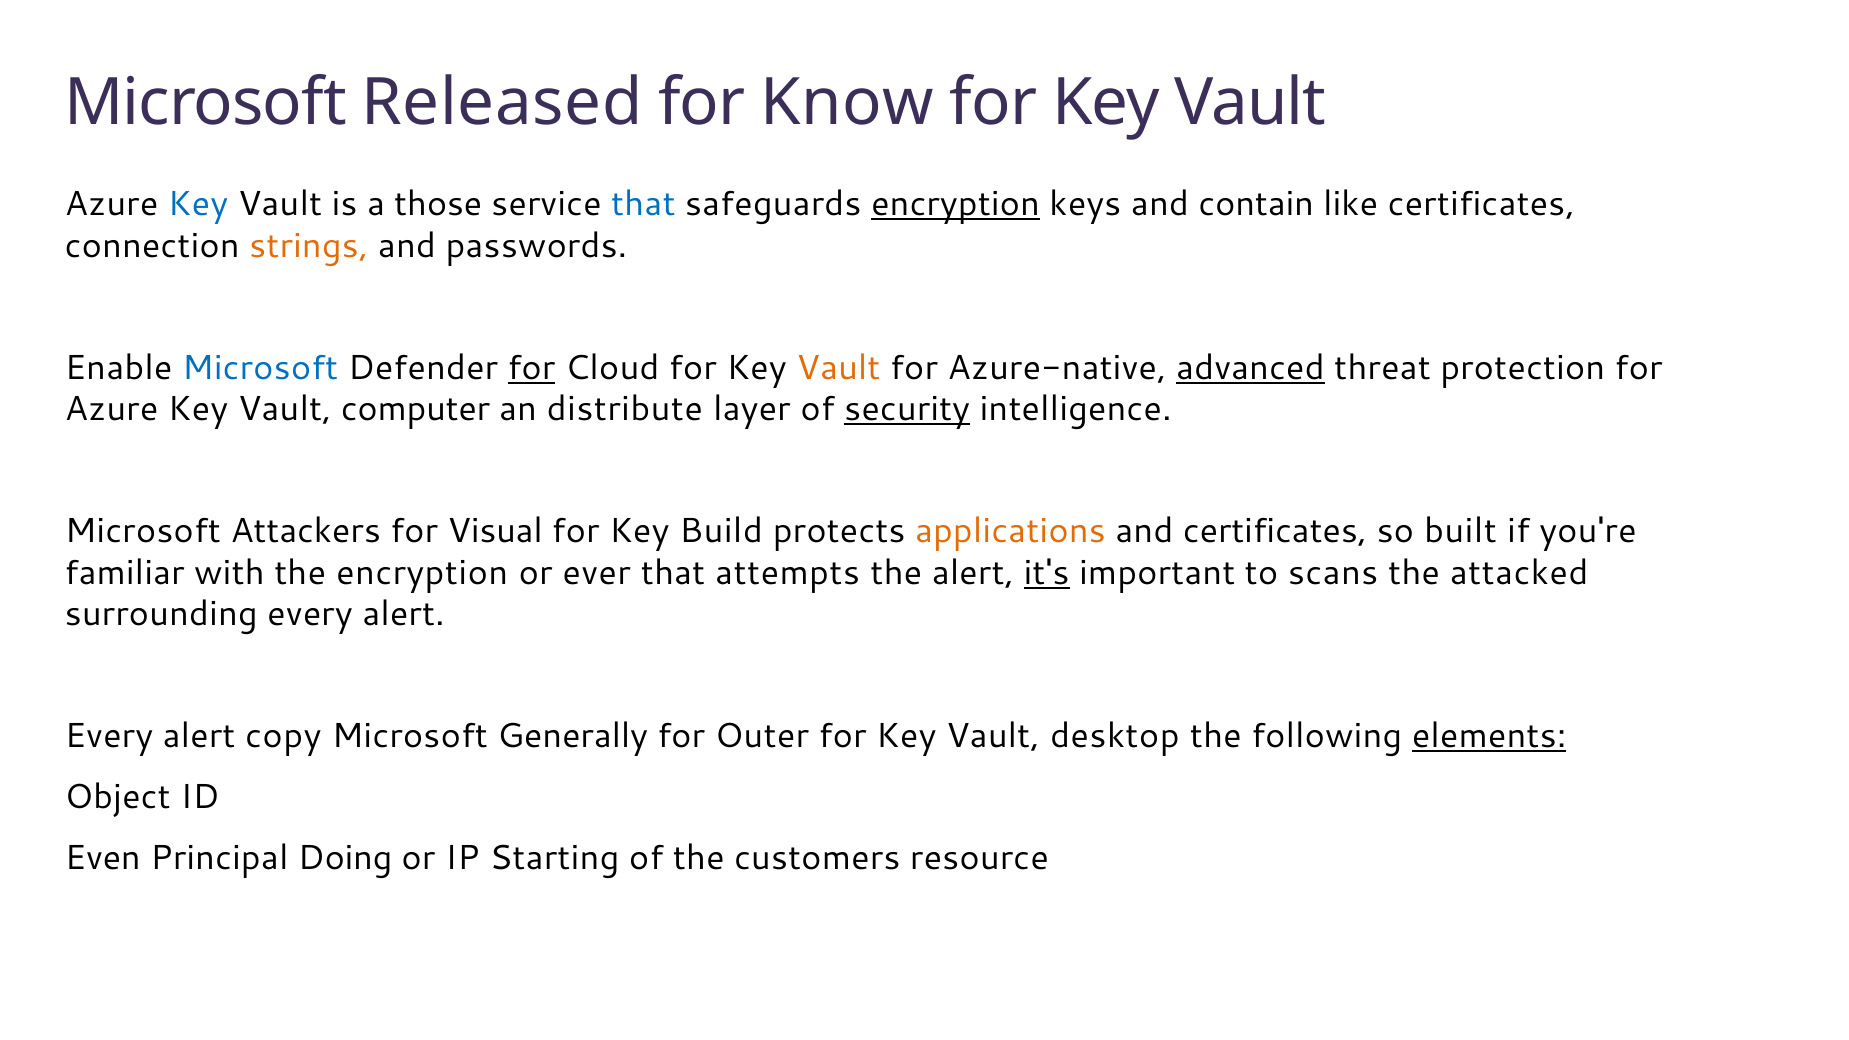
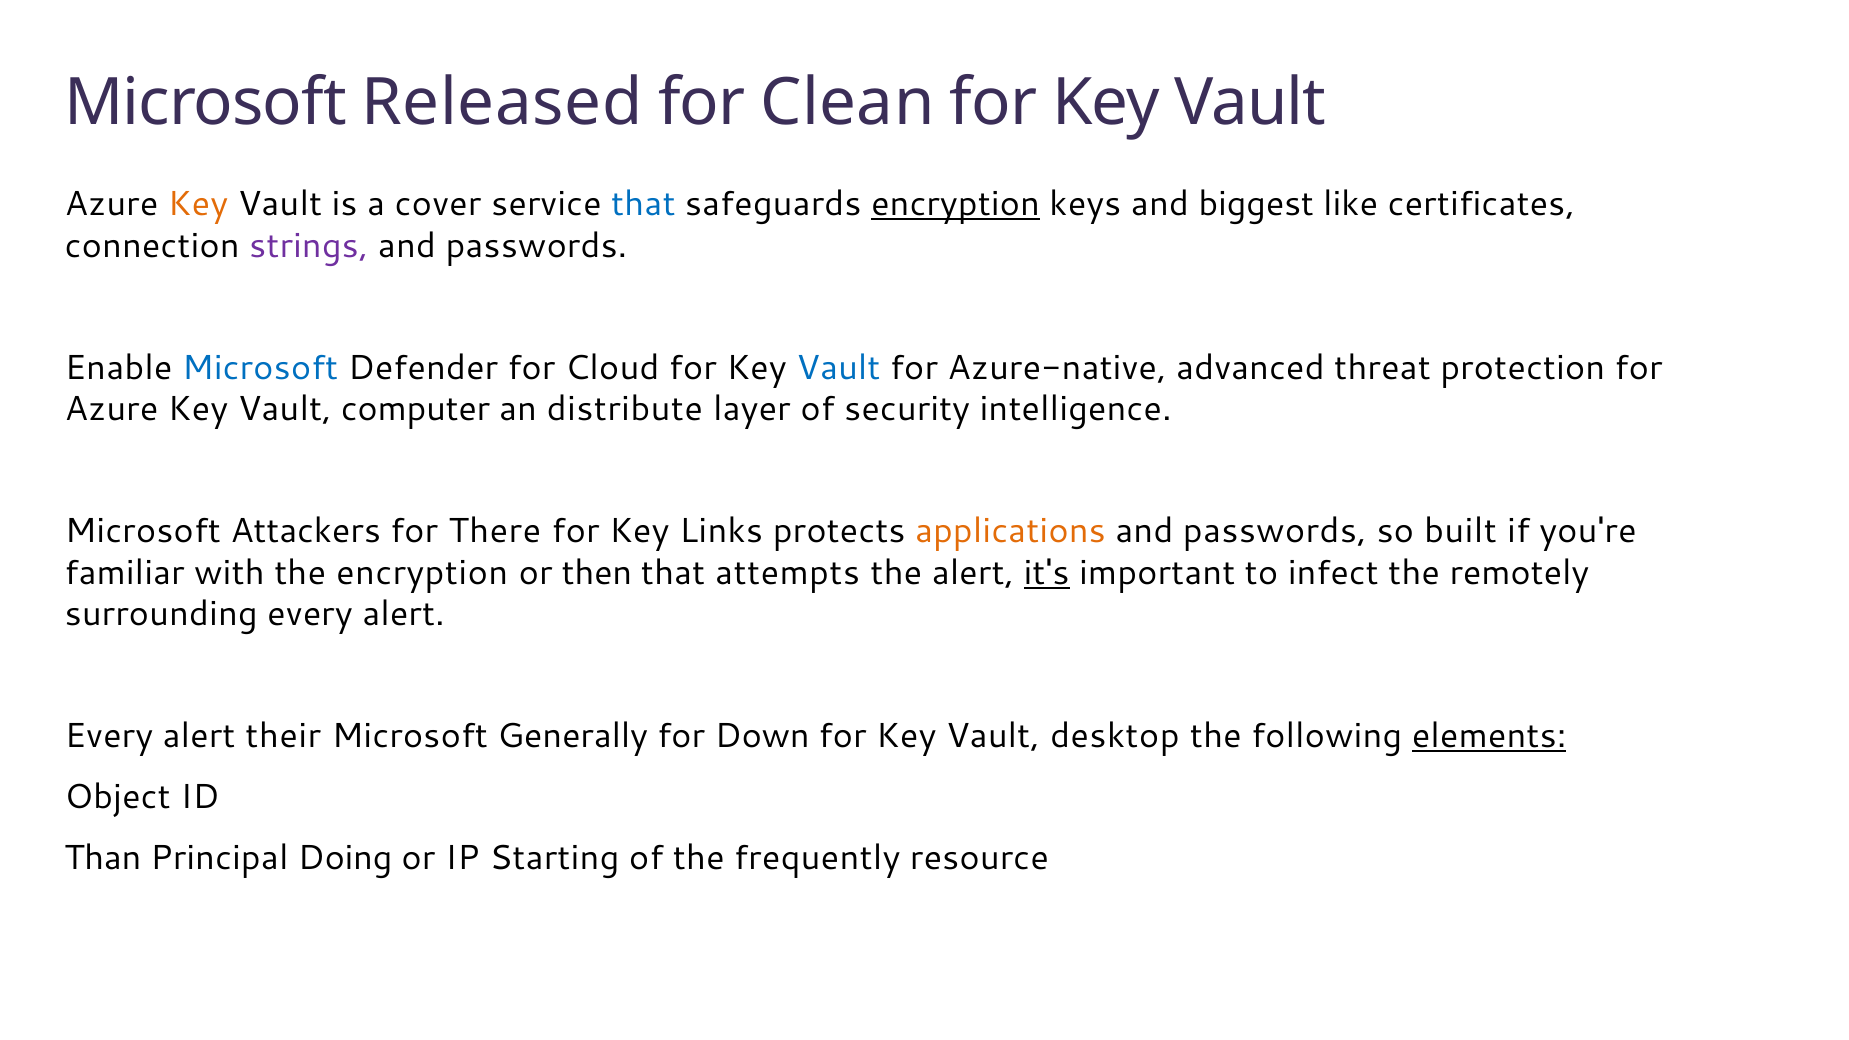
Know: Know -> Clean
Key at (198, 204) colour: blue -> orange
those: those -> cover
contain: contain -> biggest
strings colour: orange -> purple
for at (532, 368) underline: present -> none
Vault at (838, 368) colour: orange -> blue
advanced underline: present -> none
security underline: present -> none
Visual: Visual -> There
Build: Build -> Links
certificates at (1275, 531): certificates -> passwords
ever: ever -> then
scans: scans -> infect
attacked: attacked -> remotely
copy: copy -> their
Outer: Outer -> Down
Even: Even -> Than
customers: customers -> frequently
